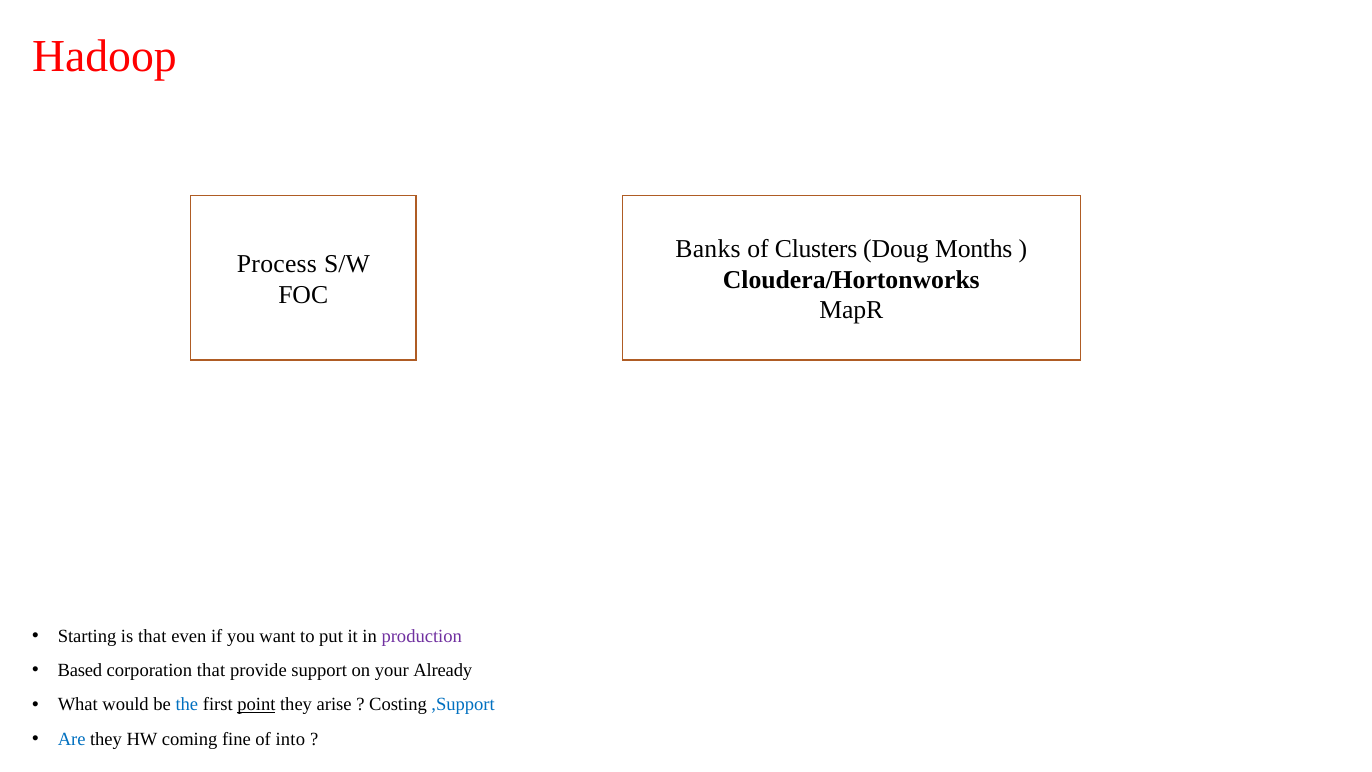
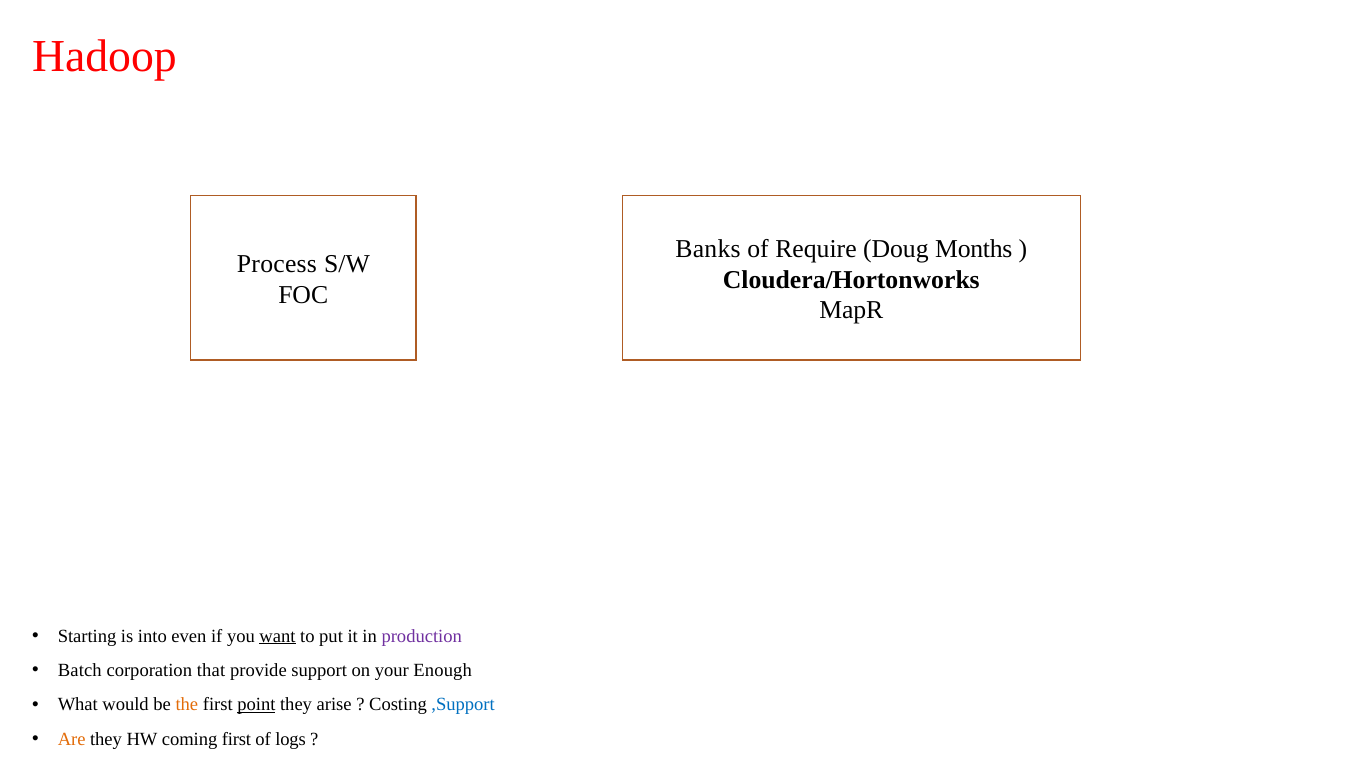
Clusters: Clusters -> Require
is that: that -> into
want underline: none -> present
Based: Based -> Batch
Already: Already -> Enough
the colour: blue -> orange
Are colour: blue -> orange
coming fine: fine -> first
into: into -> logs
